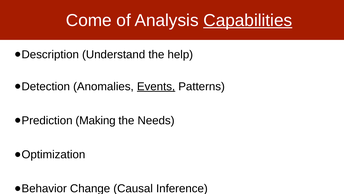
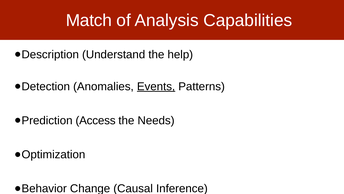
Come: Come -> Match
Capabilities underline: present -> none
Making: Making -> Access
